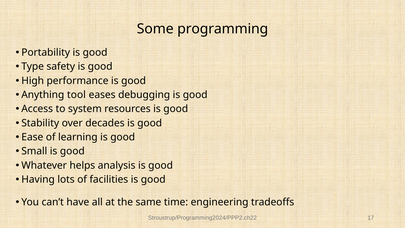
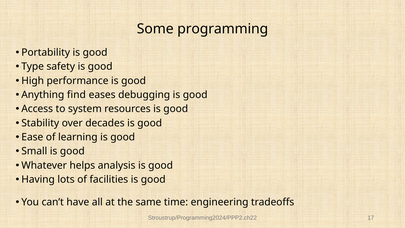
tool: tool -> find
